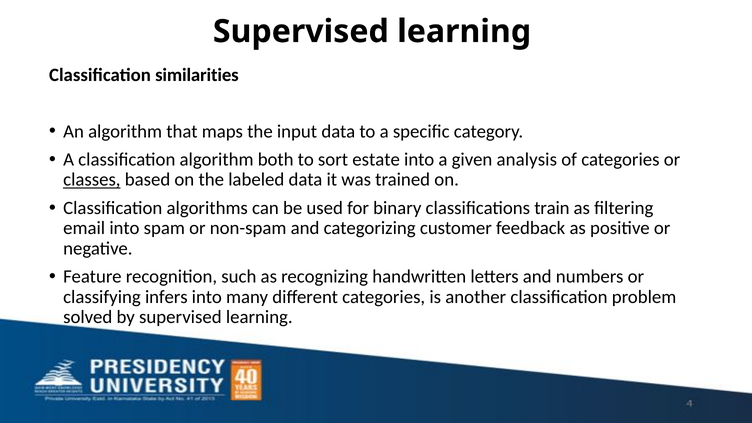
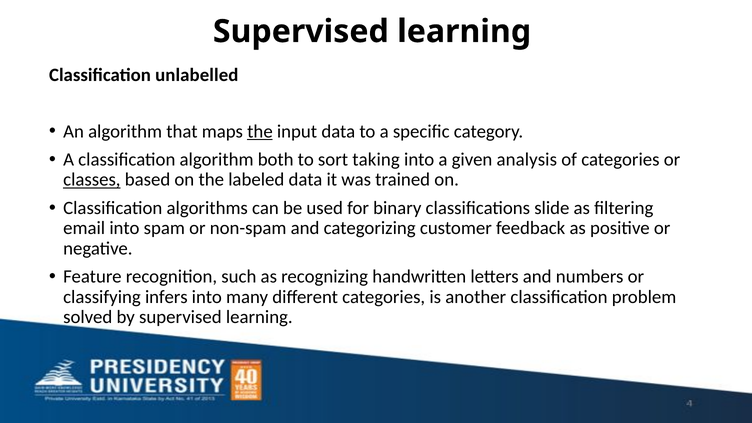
similarities: similarities -> unlabelled
the at (260, 131) underline: none -> present
estate: estate -> taking
train: train -> slide
